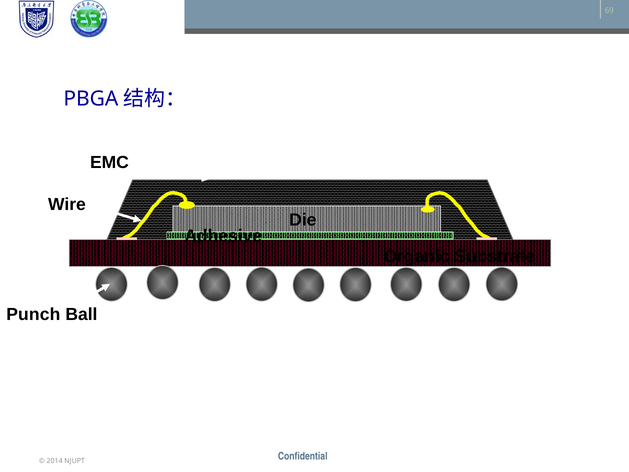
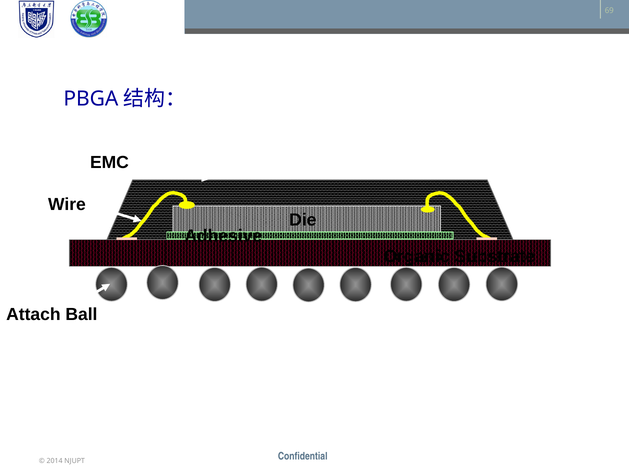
Punch: Punch -> Attach
